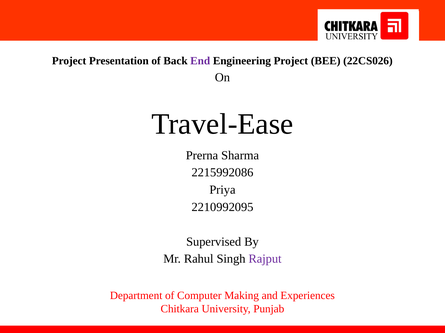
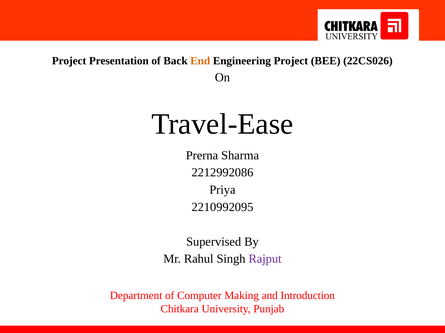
End colour: purple -> orange
2215992086: 2215992086 -> 2212992086
Experiences: Experiences -> Introduction
